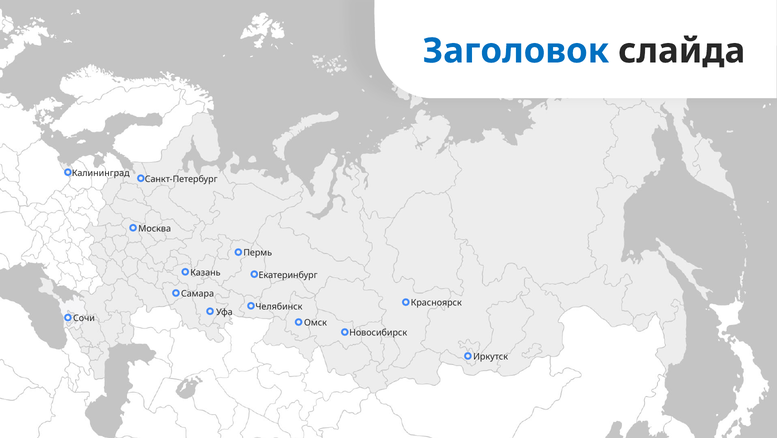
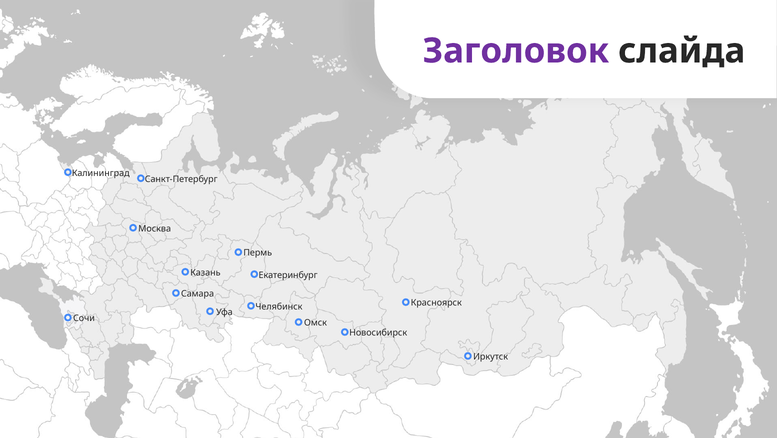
Заголовок at (516, 51) colour: blue -> purple
